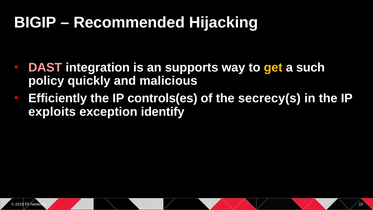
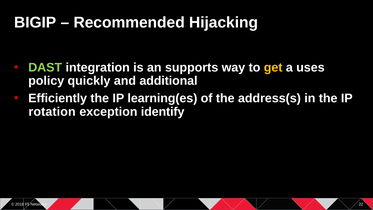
DAST colour: pink -> light green
such: such -> uses
malicious: malicious -> additional
controls(es: controls(es -> learning(es
secrecy(s: secrecy(s -> address(s
exploits: exploits -> rotation
